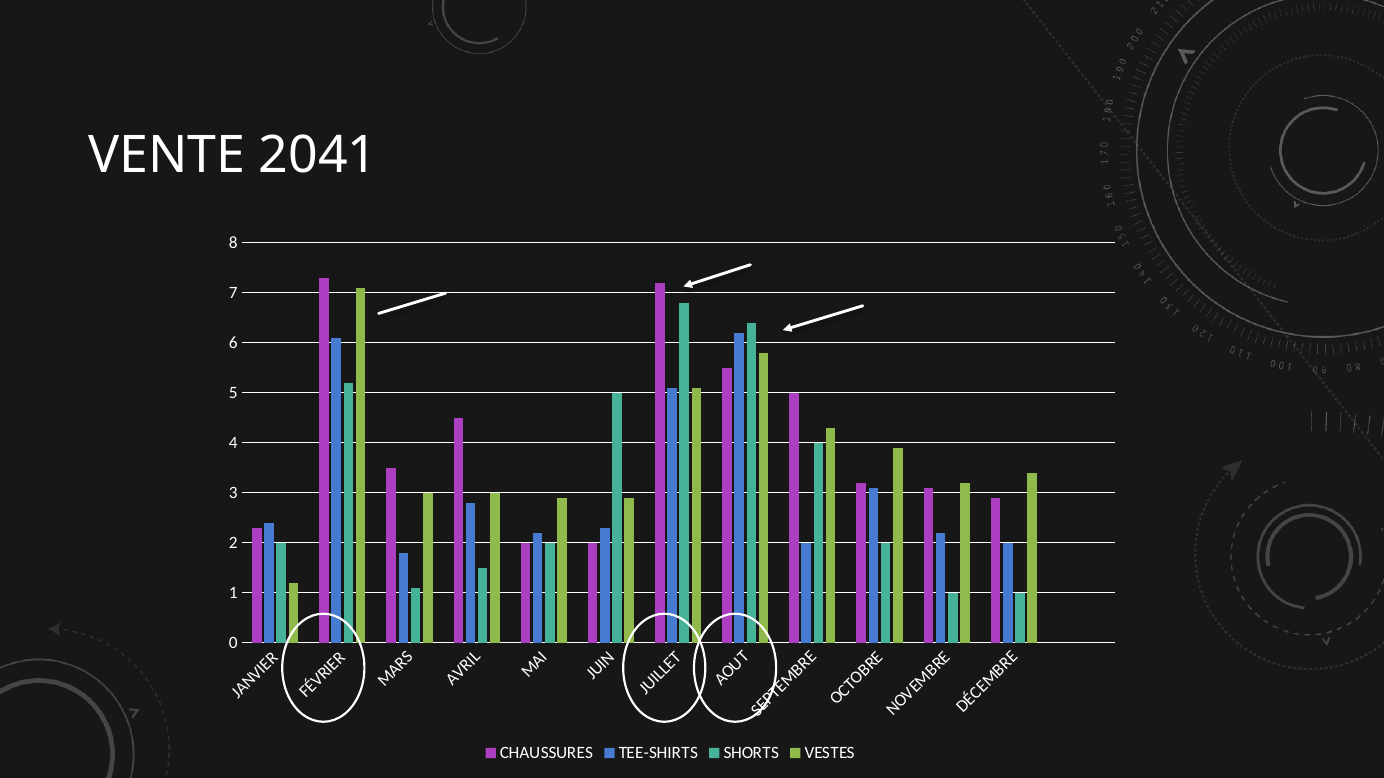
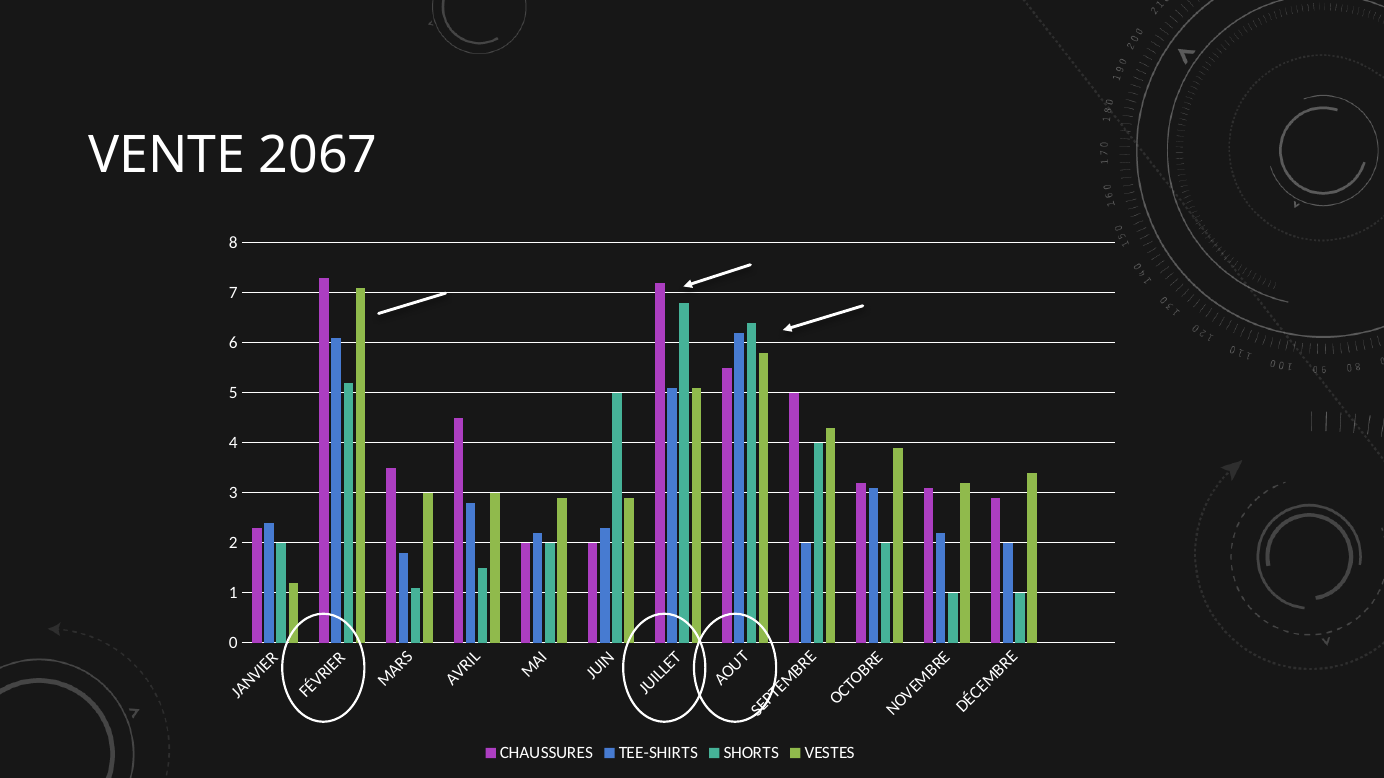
2041: 2041 -> 2067
